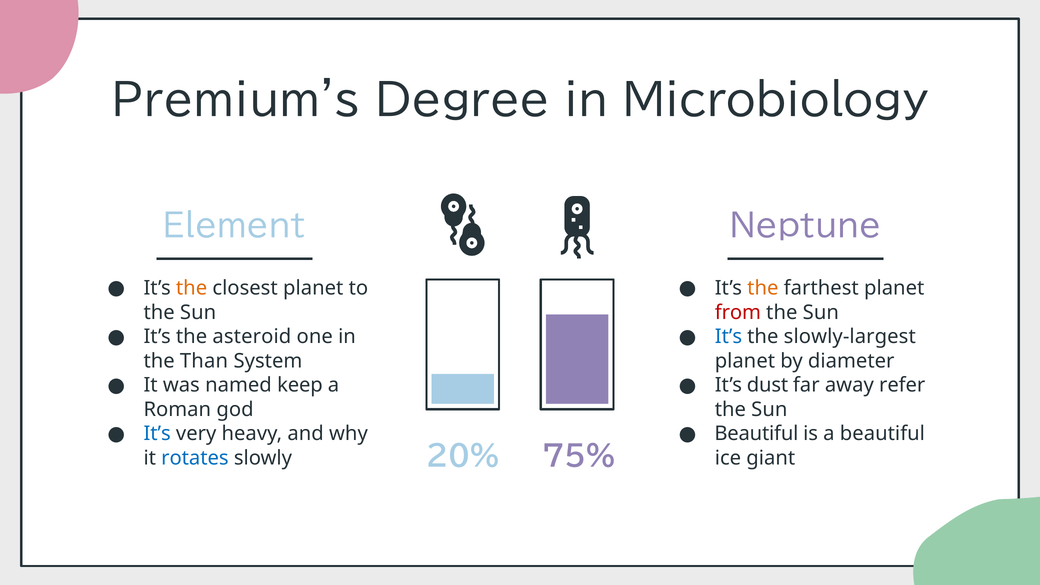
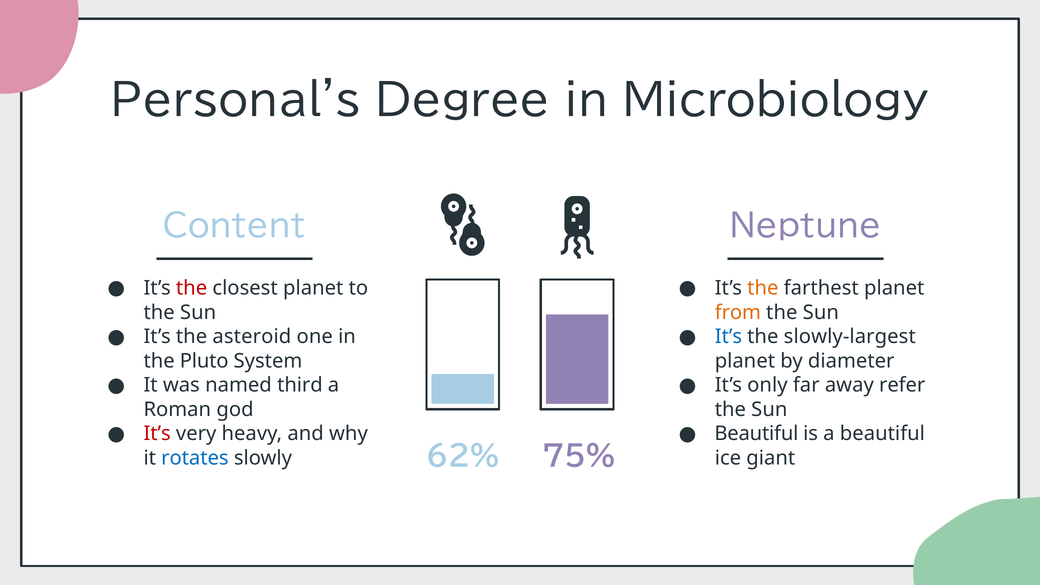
Premium's: Premium's -> Personal's
Element: Element -> Content
the at (192, 288) colour: orange -> red
from colour: red -> orange
Than: Than -> Pluto
keep: keep -> third
dust: dust -> only
It’s at (157, 434) colour: blue -> red
20%: 20% -> 62%
